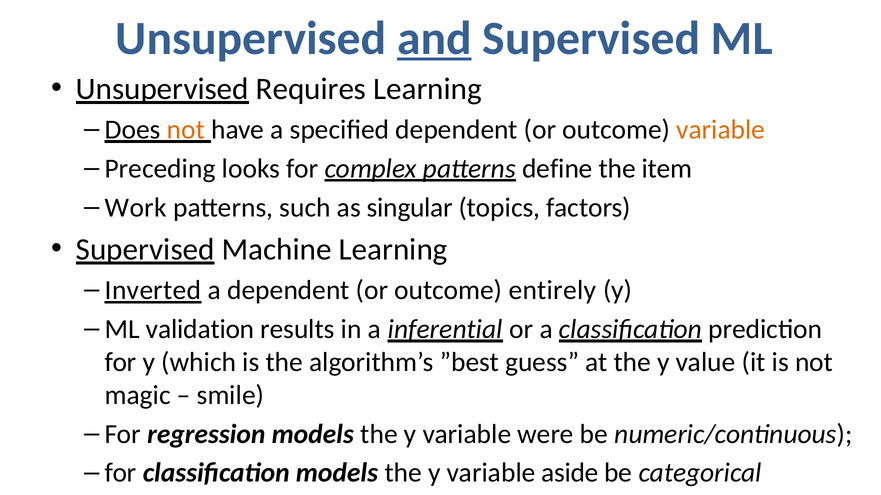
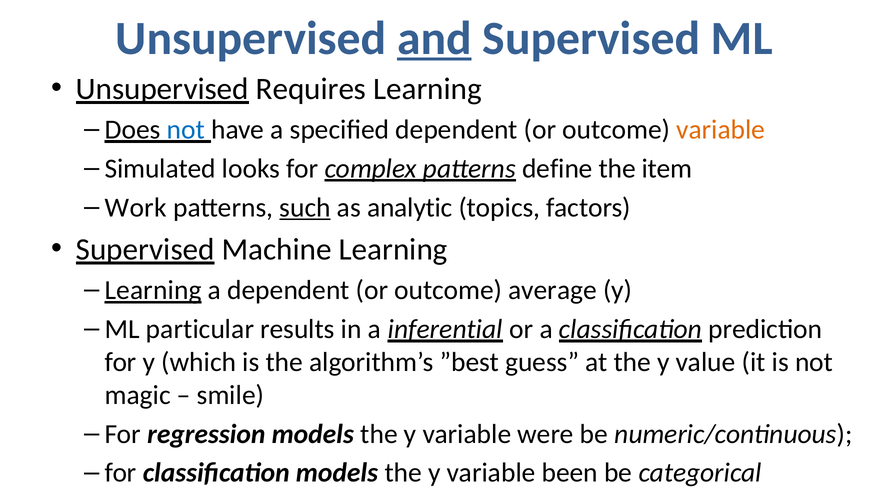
not at (186, 130) colour: orange -> blue
Preceding: Preceding -> Simulated
such underline: none -> present
singular: singular -> analytic
Inverted at (153, 291): Inverted -> Learning
entirely: entirely -> average
validation: validation -> particular
aside: aside -> been
